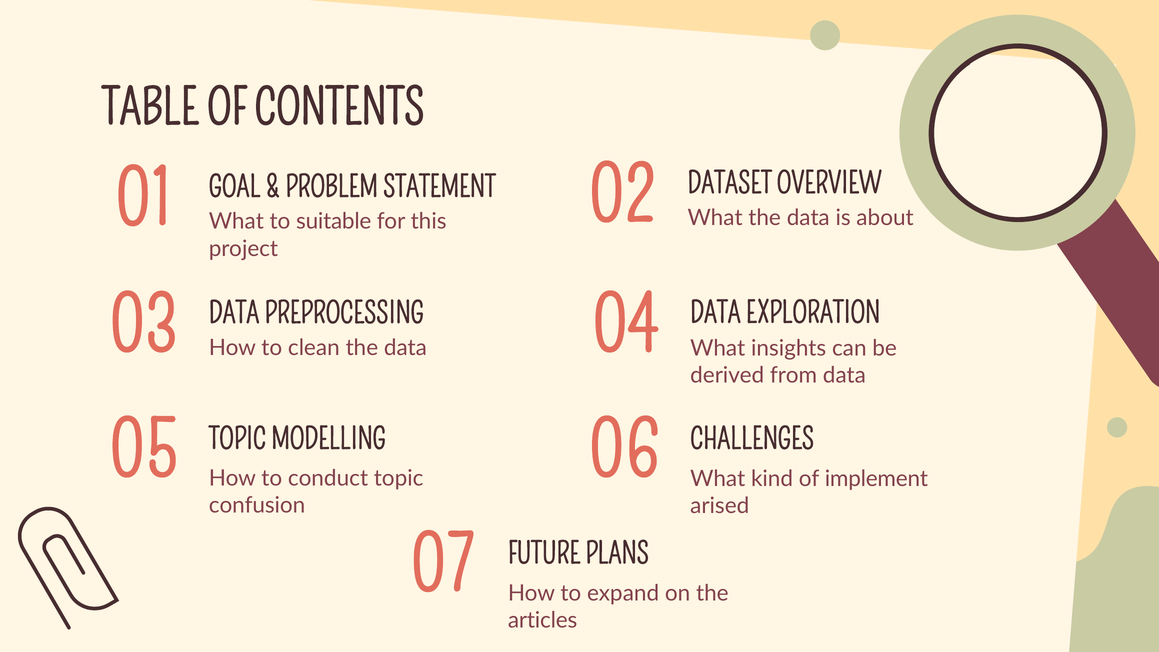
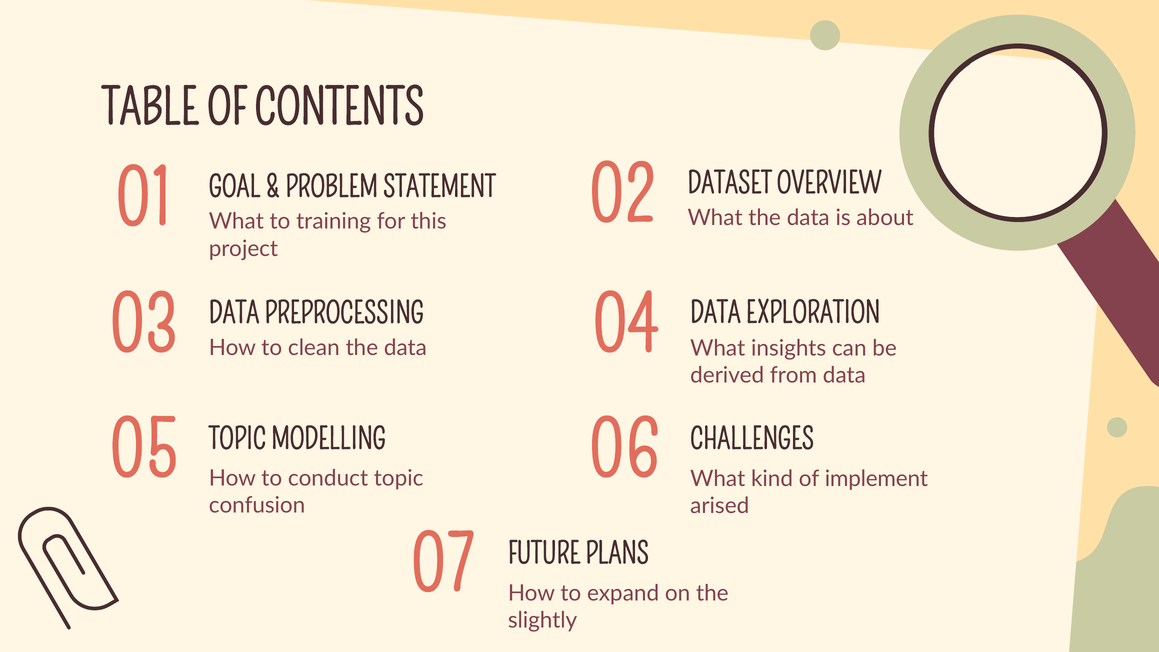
suitable: suitable -> training
articles: articles -> slightly
